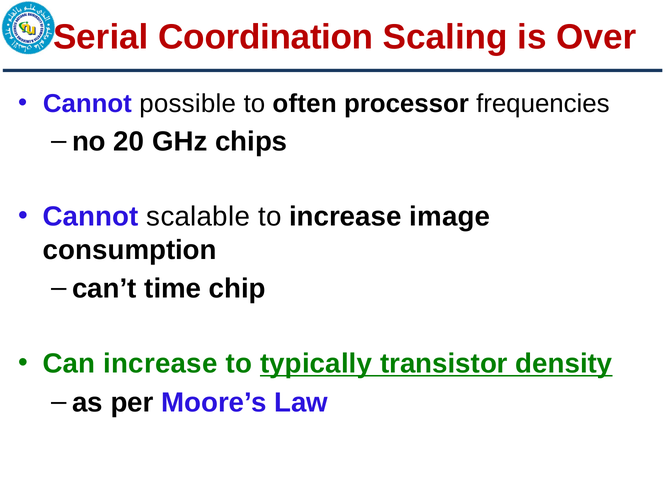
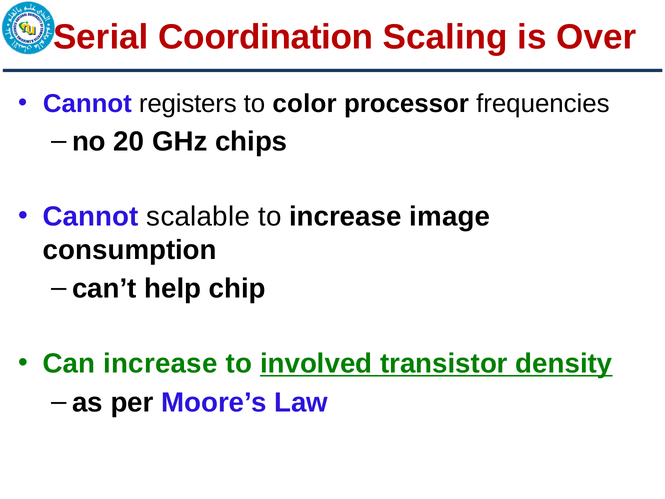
possible: possible -> registers
often: often -> color
time: time -> help
typically: typically -> involved
